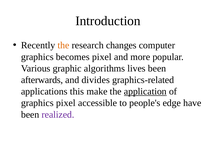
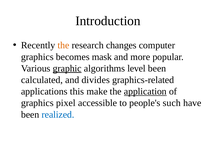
becomes pixel: pixel -> mask
graphic underline: none -> present
lives: lives -> level
afterwards: afterwards -> calculated
edge: edge -> such
realized colour: purple -> blue
